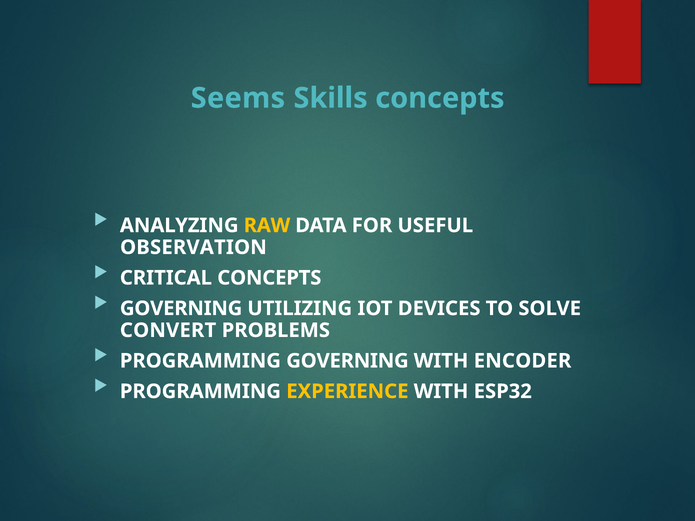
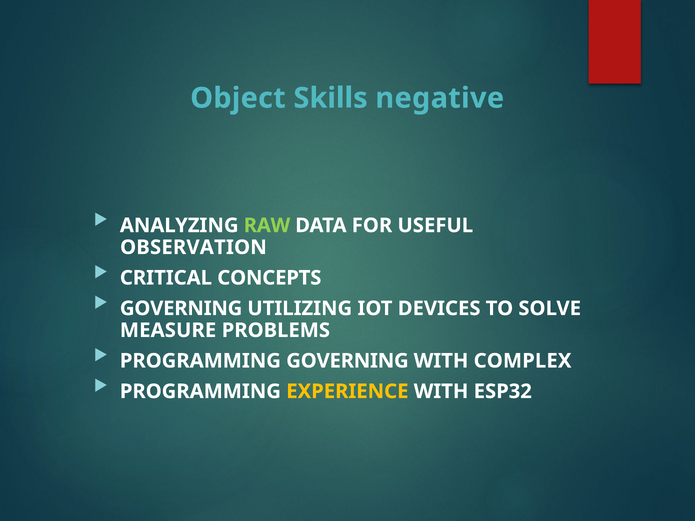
Seems: Seems -> Object
Skills concepts: concepts -> negative
RAW colour: yellow -> light green
CONVERT: CONVERT -> MEASURE
ENCODER: ENCODER -> COMPLEX
